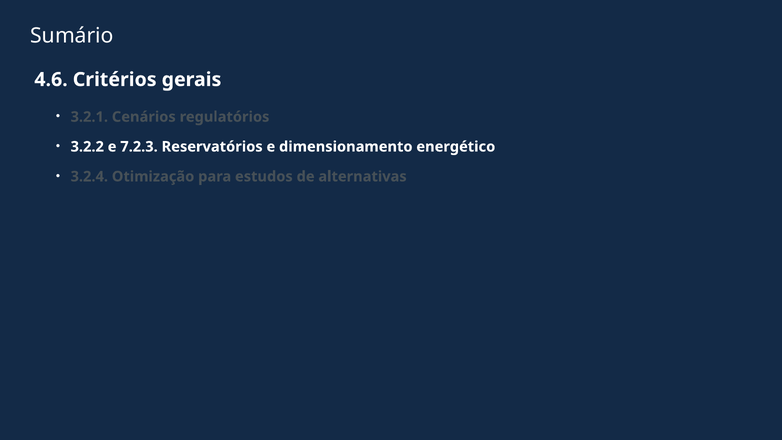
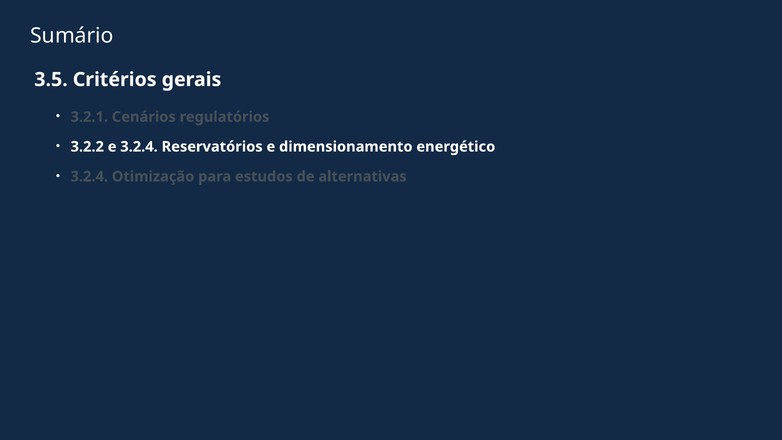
4.6: 4.6 -> 3.5
e 7.2.3: 7.2.3 -> 3.2.4
